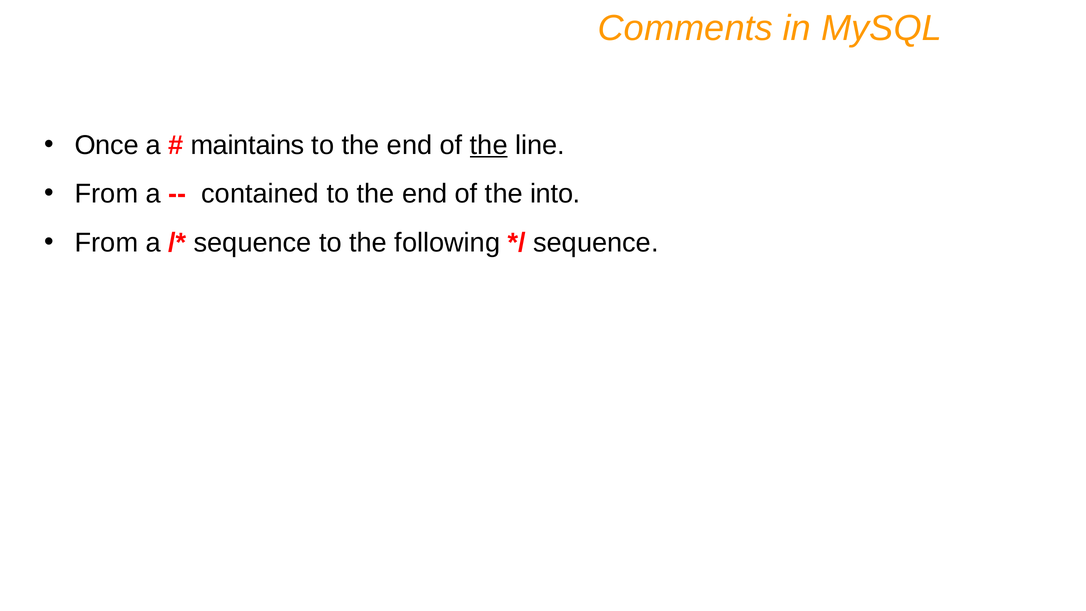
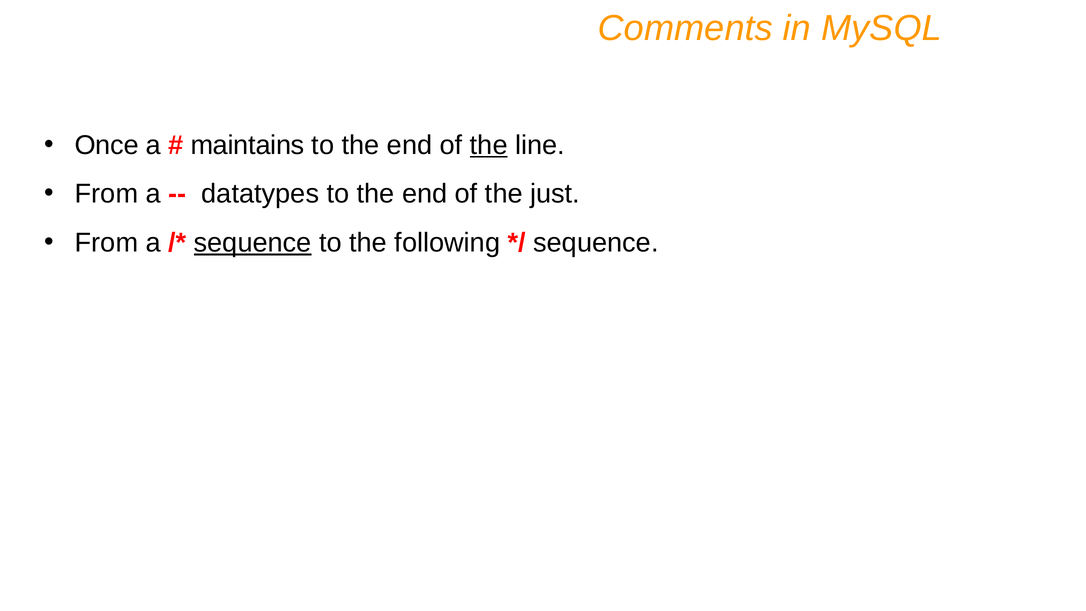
contained: contained -> datatypes
into: into -> just
sequence at (253, 243) underline: none -> present
